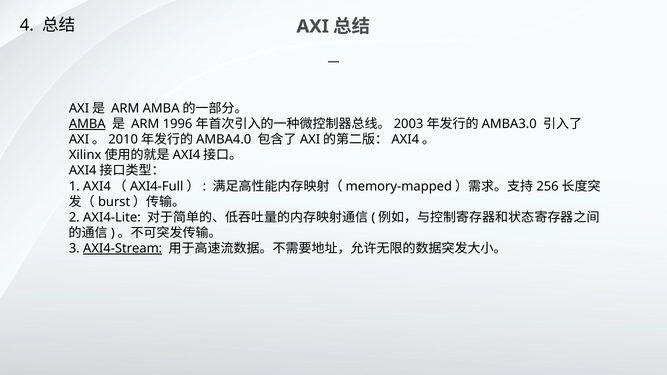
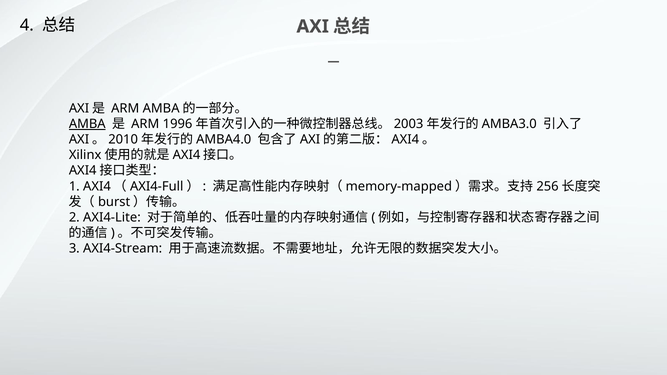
AXI4-Stream underline: present -> none
